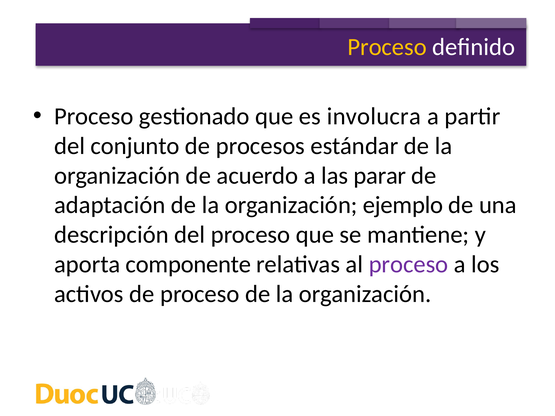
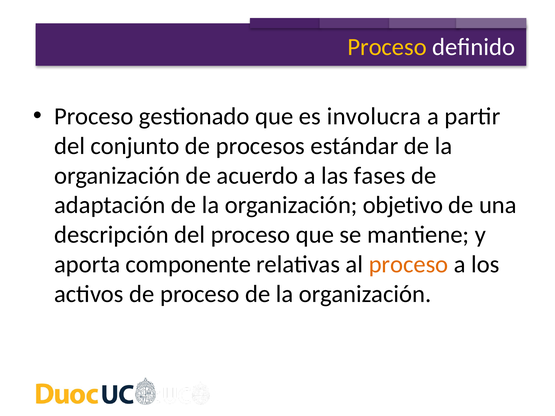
parar: parar -> fases
ejemplo: ejemplo -> objetivo
proceso at (409, 264) colour: purple -> orange
